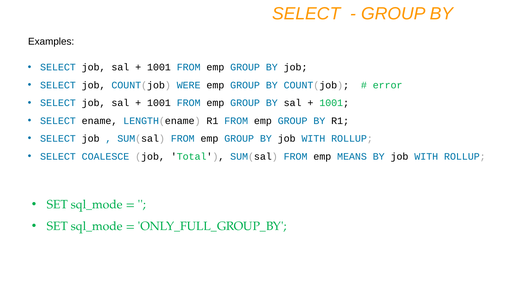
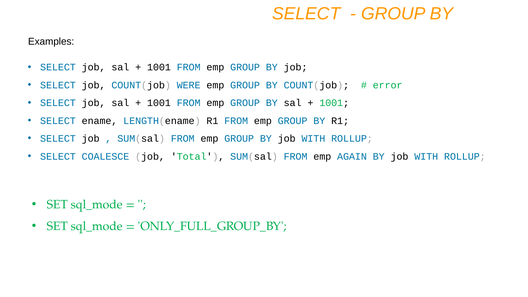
MEANS: MEANS -> AGAIN
